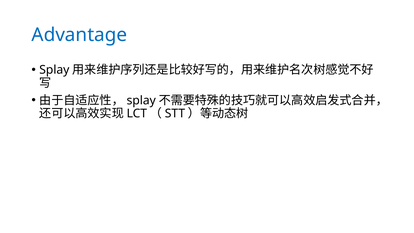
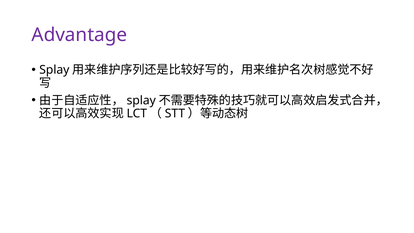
Advantage colour: blue -> purple
